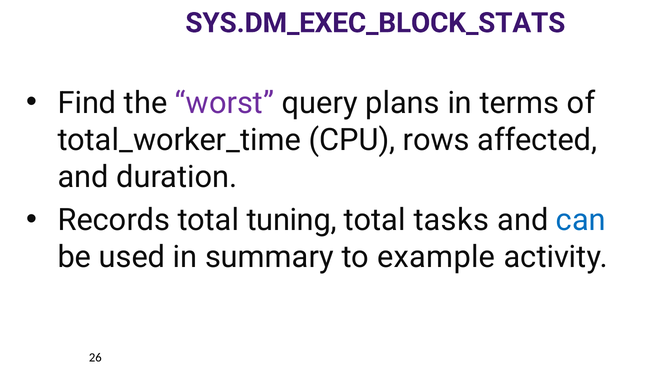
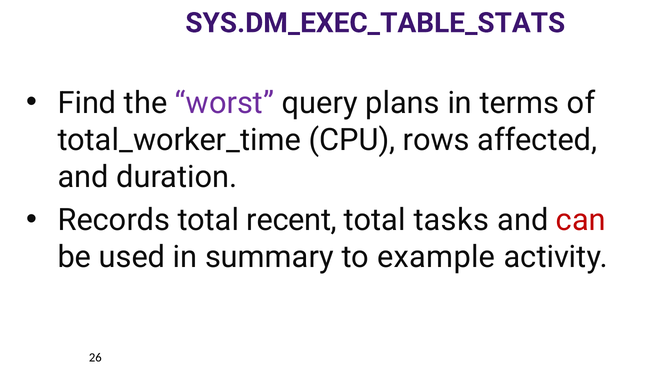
SYS.DM_EXEC_BLOCK_STATS: SYS.DM_EXEC_BLOCK_STATS -> SYS.DM_EXEC_TABLE_STATS
tuning: tuning -> recent
can colour: blue -> red
